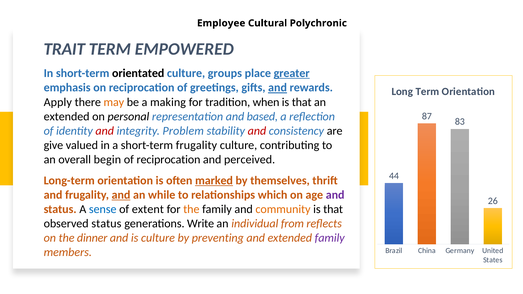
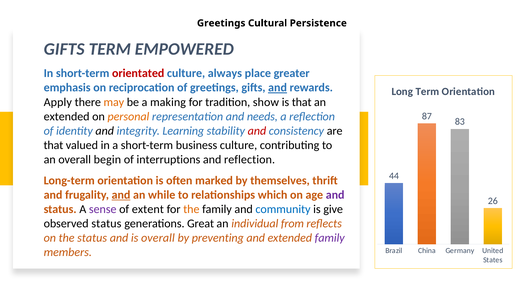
Employee at (221, 23): Employee -> Greetings
Polychronic: Polychronic -> Persistence
TRAIT at (64, 49): TRAIT -> GIFTS
orientated colour: black -> red
groups: groups -> always
greater underline: present -> none
when: when -> show
personal colour: black -> orange
based: based -> needs
and at (105, 131) colour: red -> black
Problem: Problem -> Learning
give at (53, 145): give -> that
short-term frugality: frugality -> business
of reciprocation: reciprocation -> interruptions
and perceived: perceived -> reflection
marked underline: present -> none
sense colour: blue -> purple
community colour: orange -> blue
that at (333, 209): that -> give
Write: Write -> Great
the dinner: dinner -> status
is culture: culture -> overall
